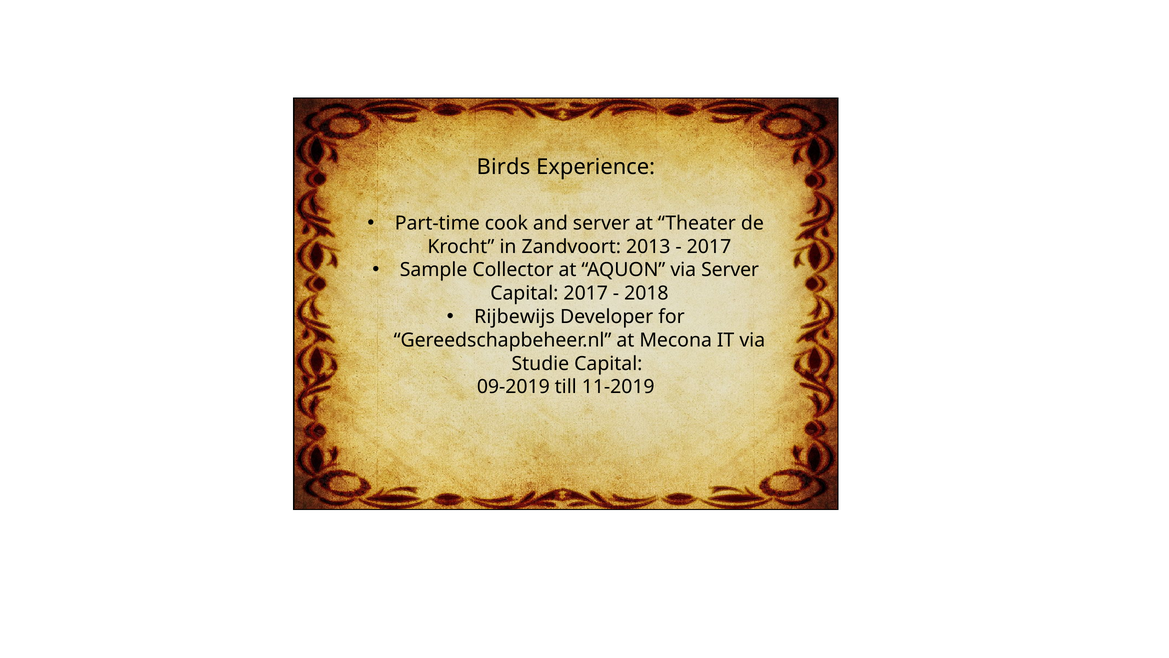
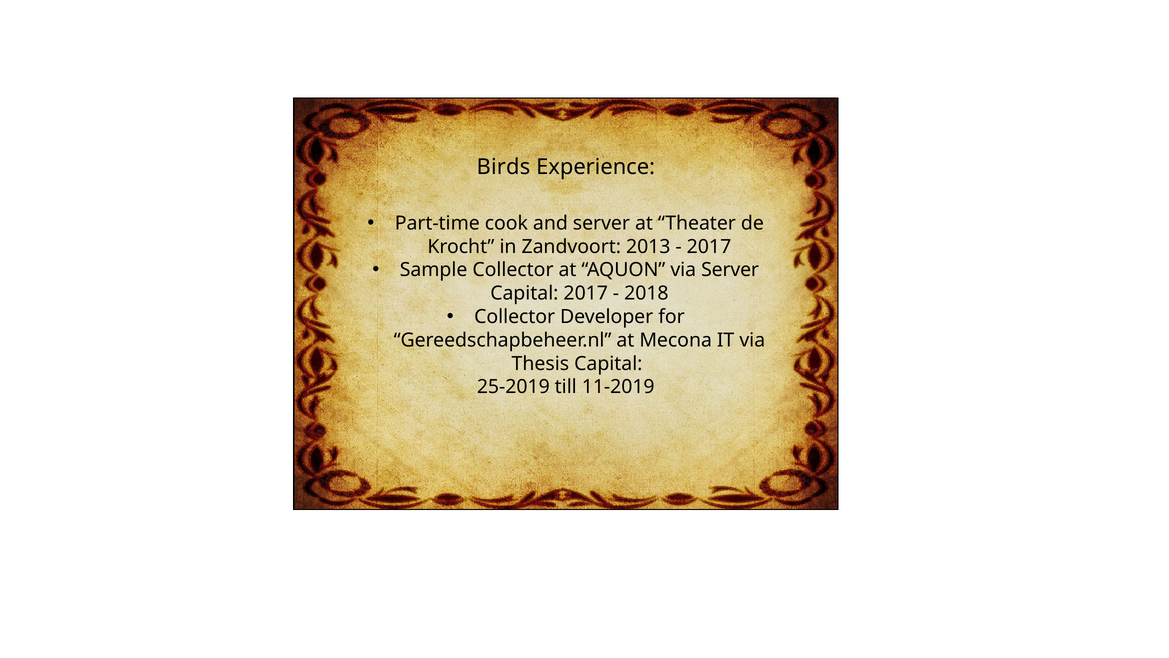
Rijbewijs at (515, 317): Rijbewijs -> Collector
Studie: Studie -> Thesis
09-2019: 09-2019 -> 25-2019
